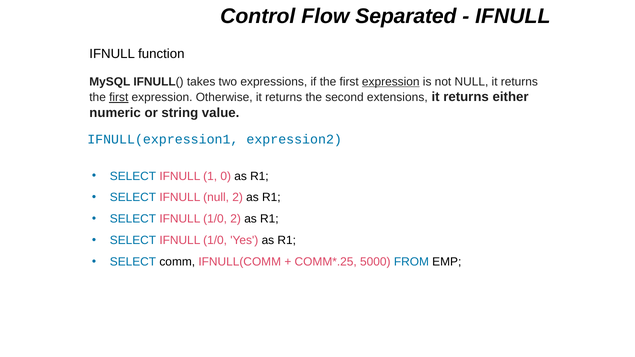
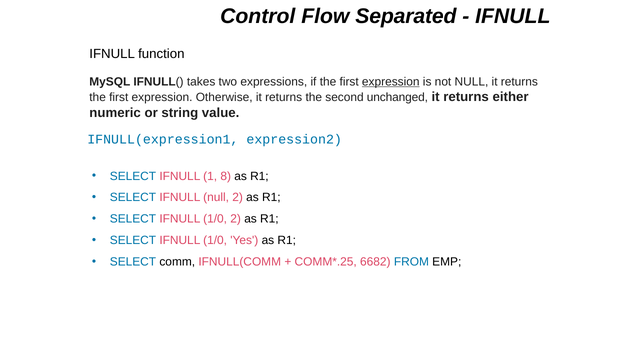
first at (119, 97) underline: present -> none
extensions: extensions -> unchanged
0: 0 -> 8
5000: 5000 -> 6682
